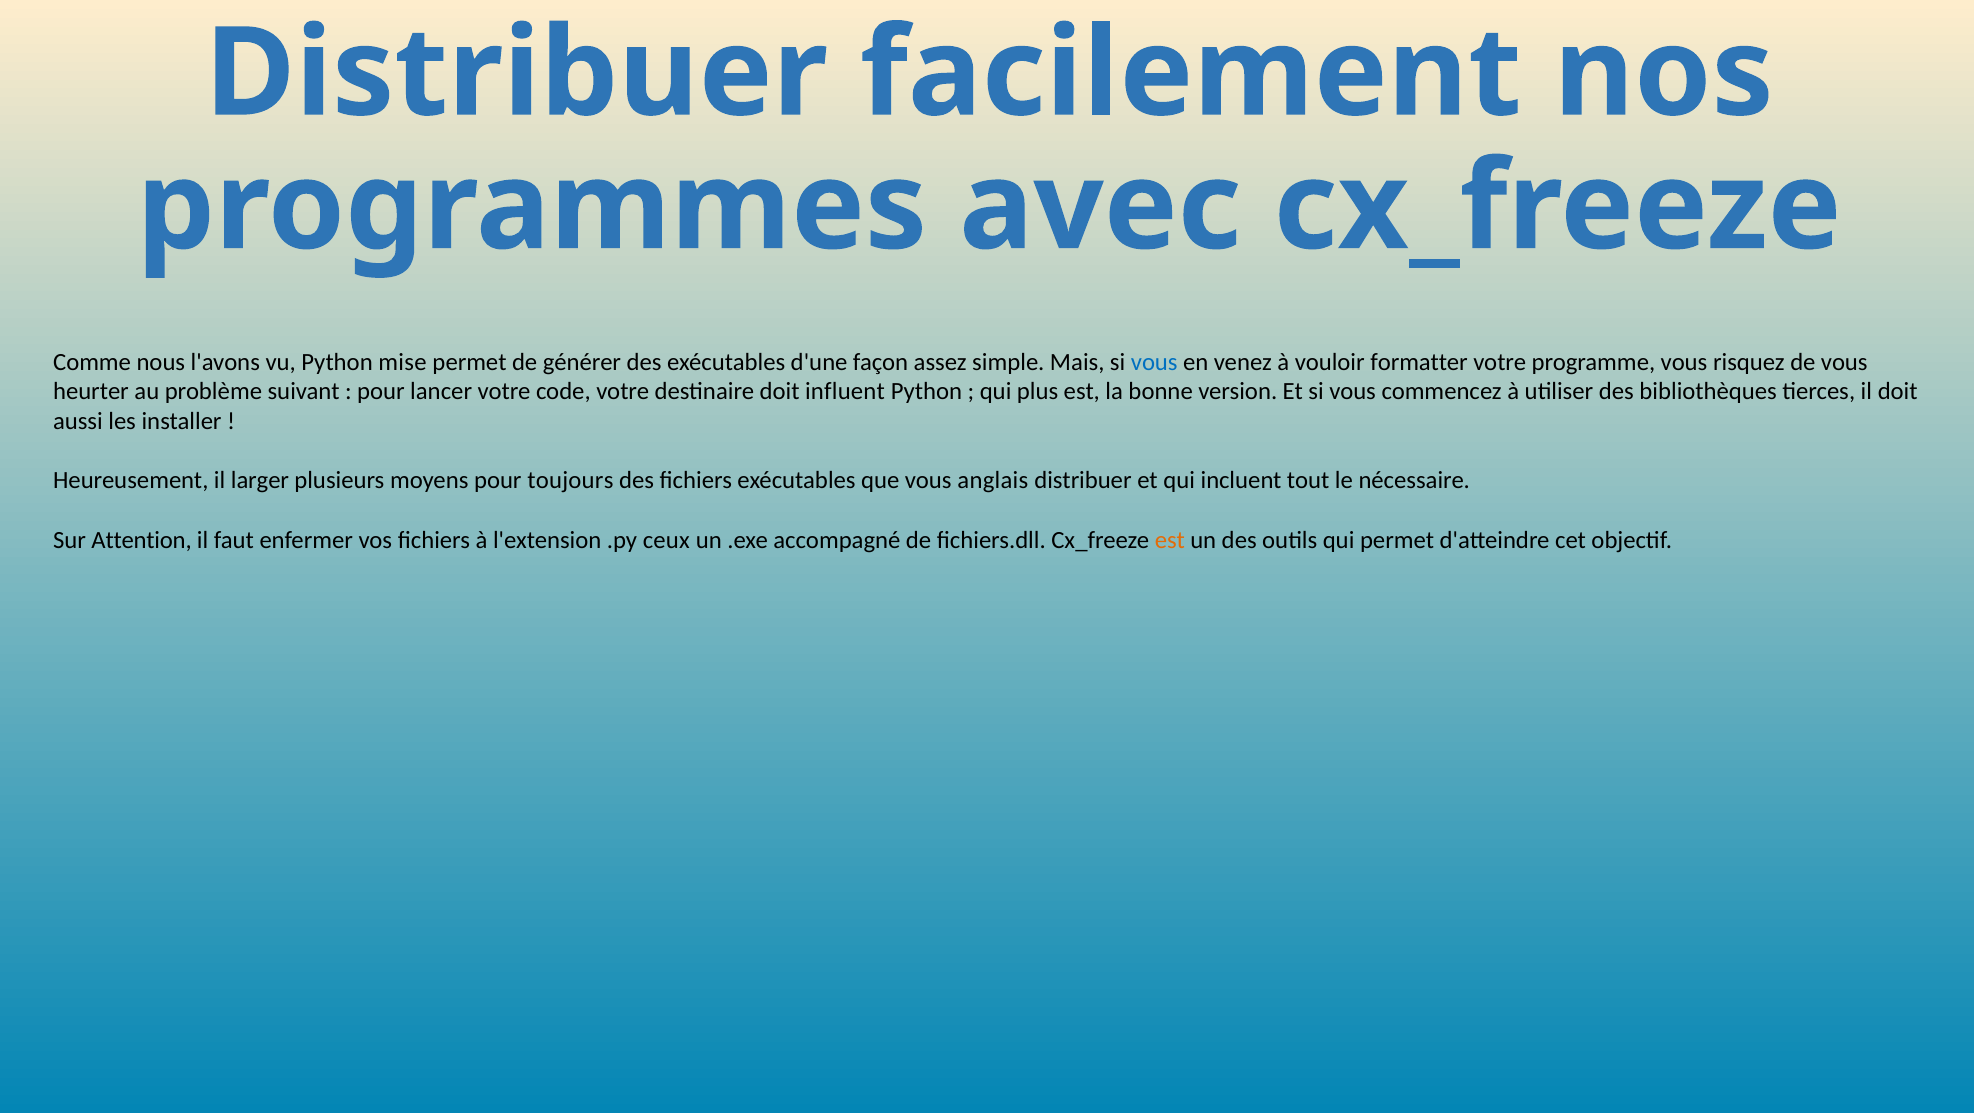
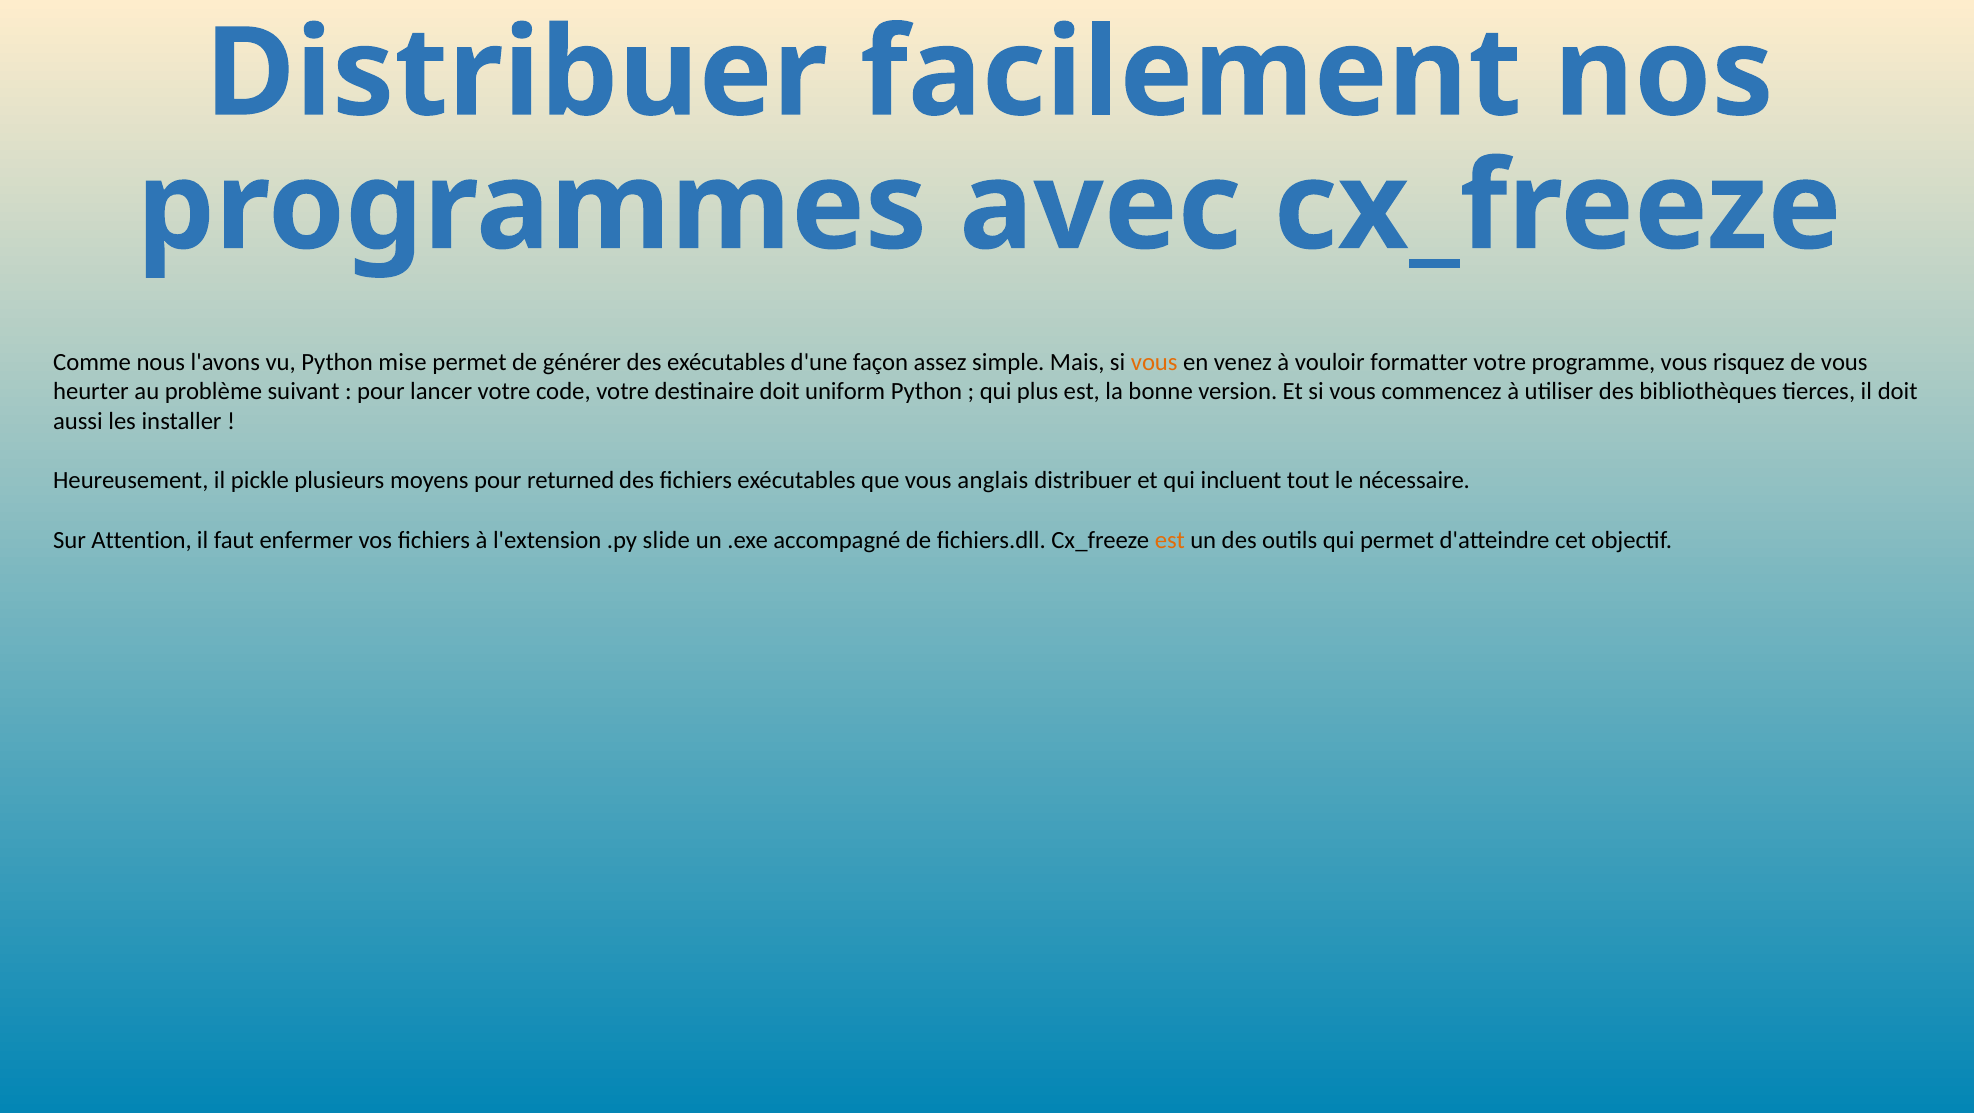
vous at (1154, 362) colour: blue -> orange
influent: influent -> uniform
larger: larger -> pickle
toujours: toujours -> returned
ceux: ceux -> slide
